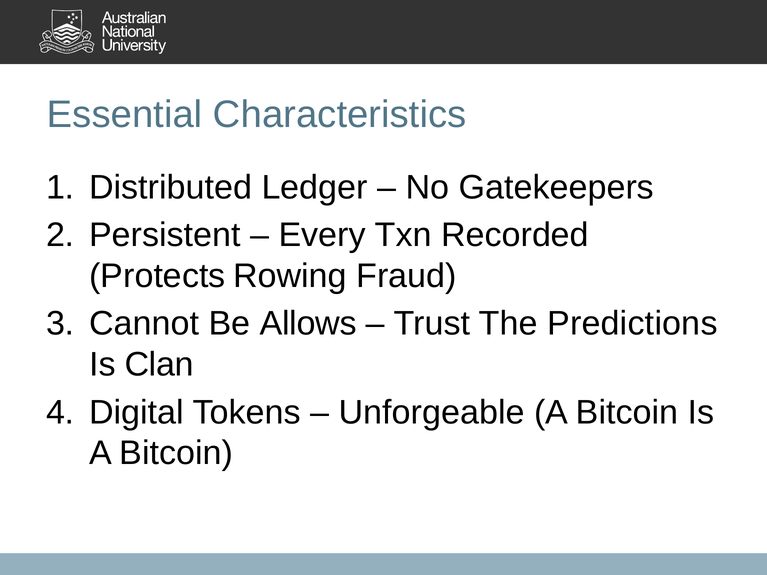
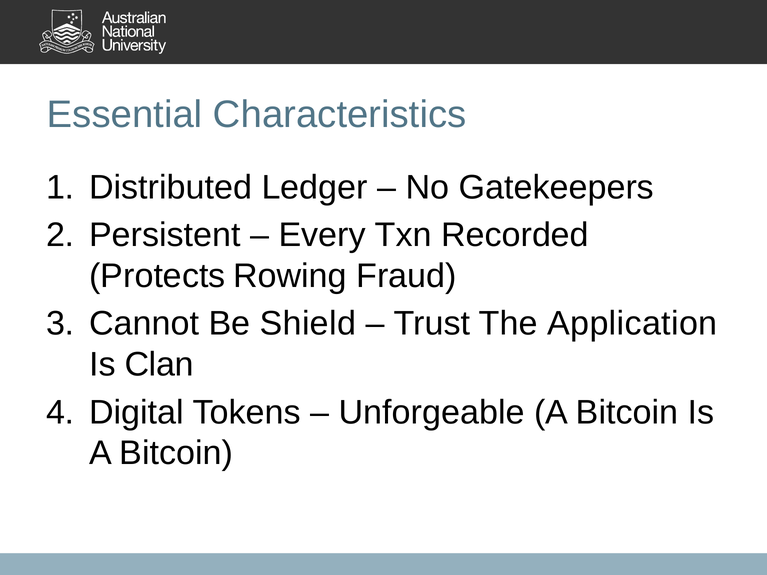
Allows: Allows -> Shield
Predictions: Predictions -> Application
